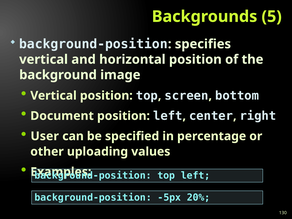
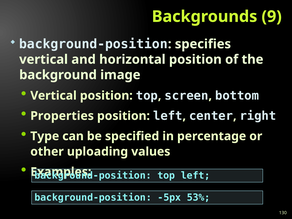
5: 5 -> 9
Document: Document -> Properties
User: User -> Type
20%: 20% -> 53%
